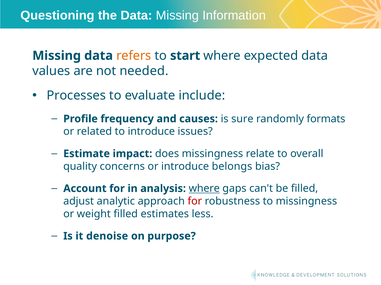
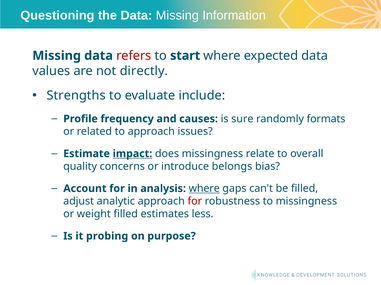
refers colour: orange -> red
needed: needed -> directly
Processes: Processes -> Strengths
to introduce: introduce -> approach
impact underline: none -> present
denoise: denoise -> probing
